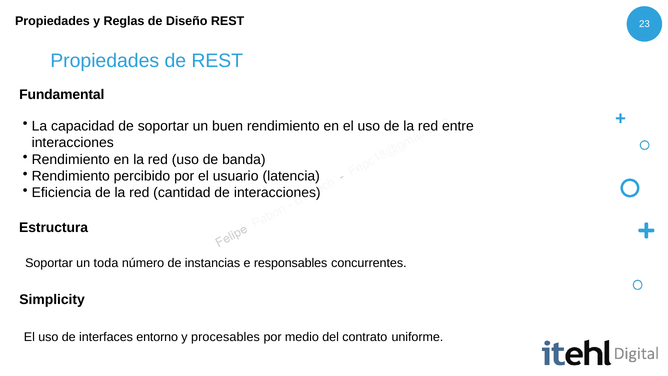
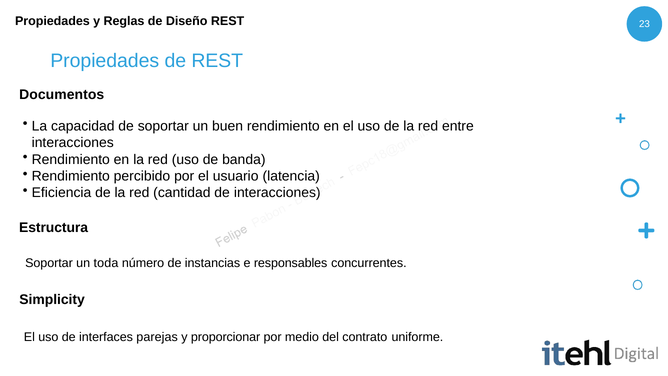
Fundamental: Fundamental -> Documentos
entorno: entorno -> parejas
procesables: procesables -> proporcionar
